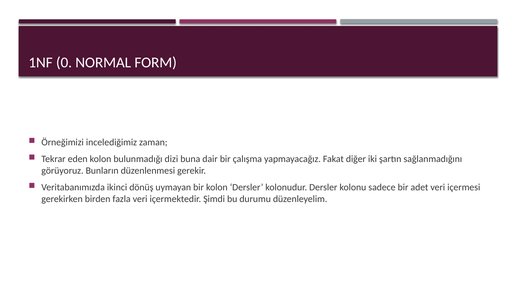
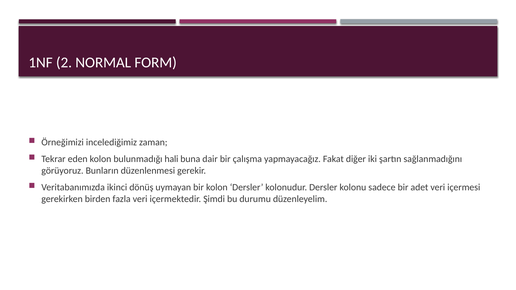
0: 0 -> 2
dizi: dizi -> hali
